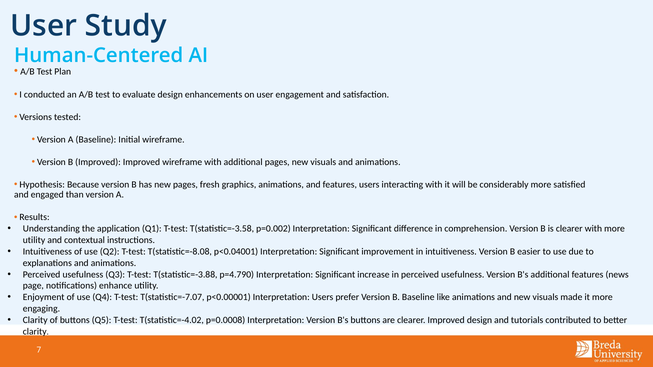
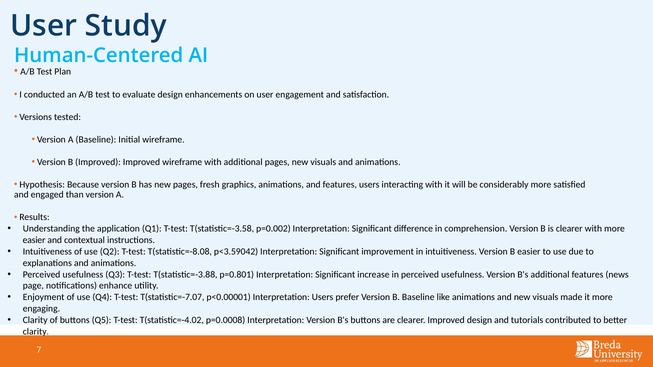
utility at (34, 240): utility -> easier
p<0.04001: p<0.04001 -> p<3.59042
p=4.790: p=4.790 -> p=0.801
